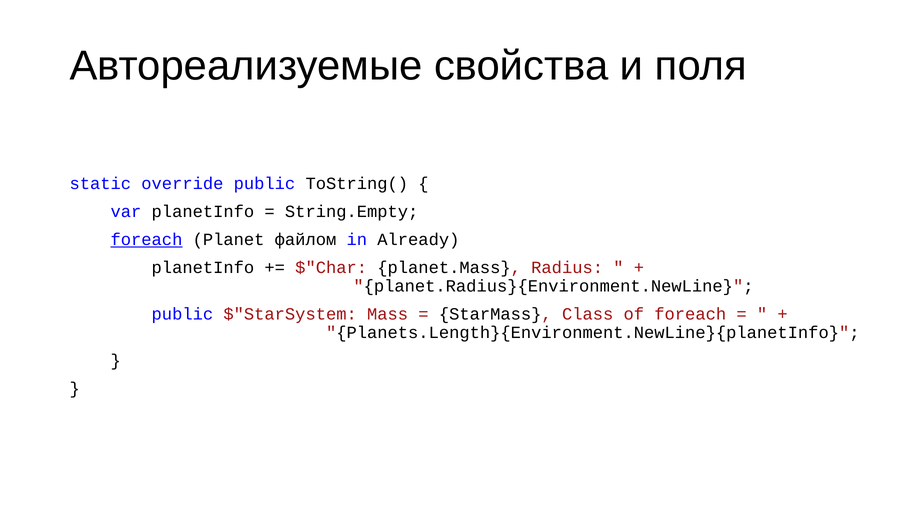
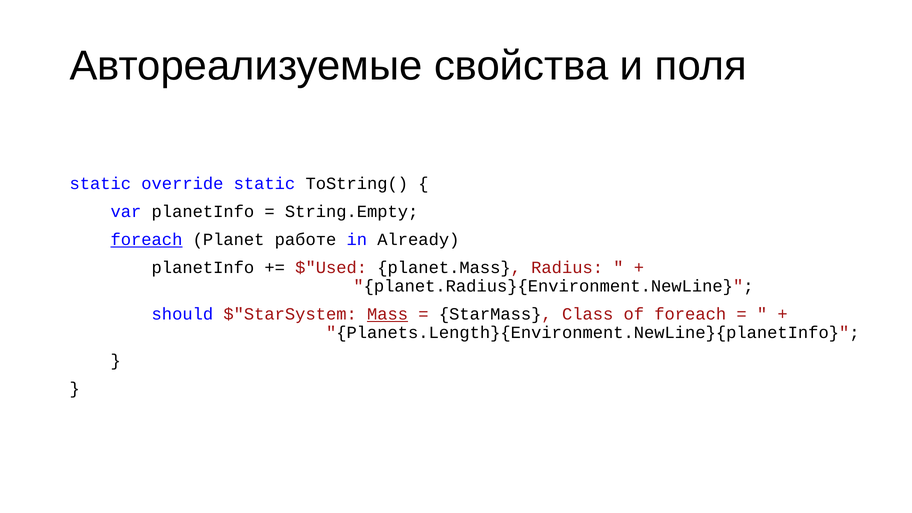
override public: public -> static
файлом: файлом -> работе
$"Char: $"Char -> $"Used
public at (182, 314): public -> should
Mass underline: none -> present
